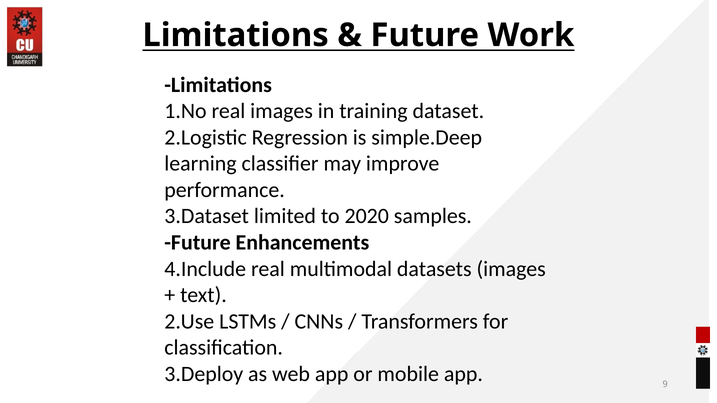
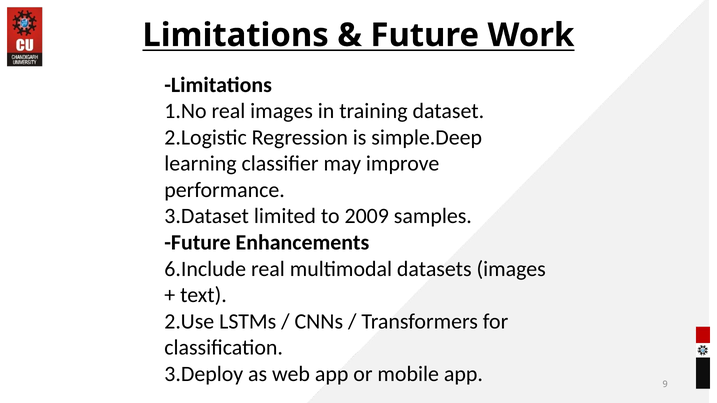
2020: 2020 -> 2009
4.Include: 4.Include -> 6.Include
